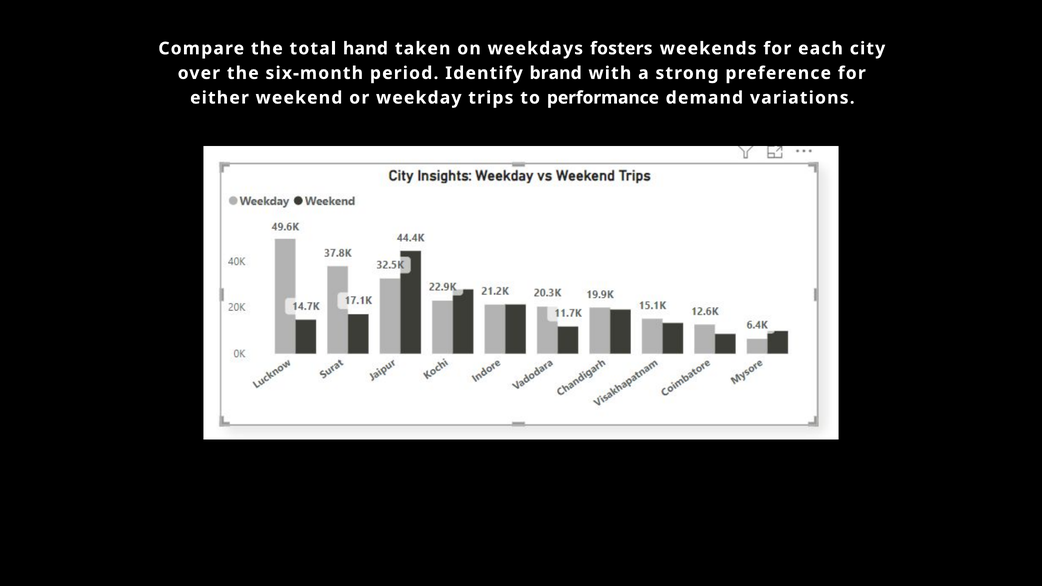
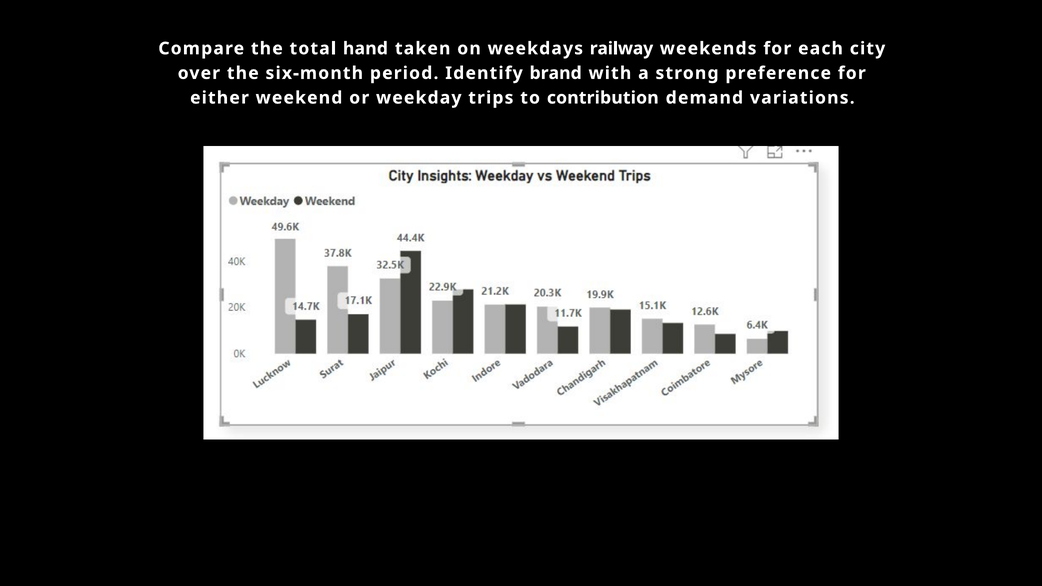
fosters: fosters -> railway
performance: performance -> contribution
